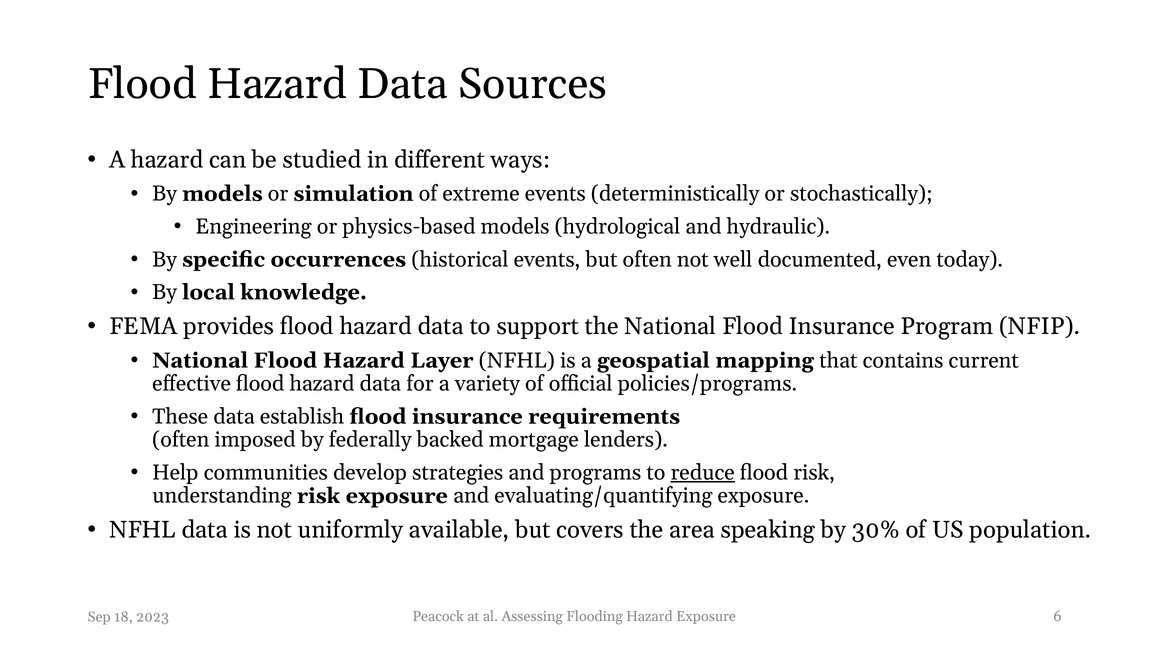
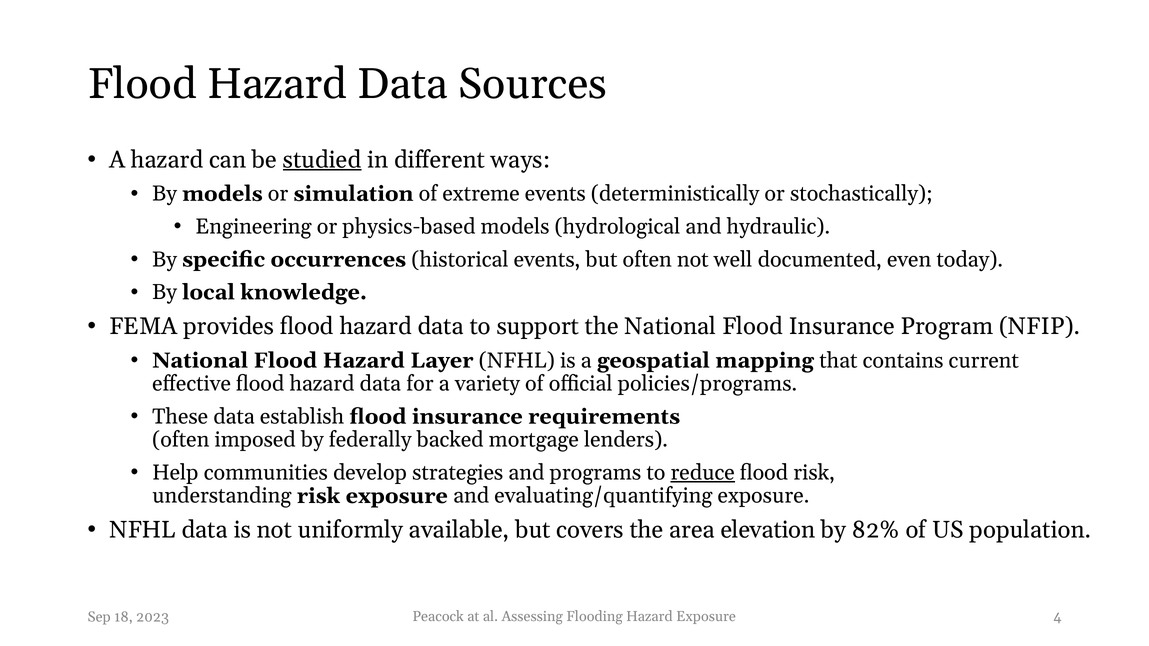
studied underline: none -> present
speaking: speaking -> elevation
30%: 30% -> 82%
6: 6 -> 4
